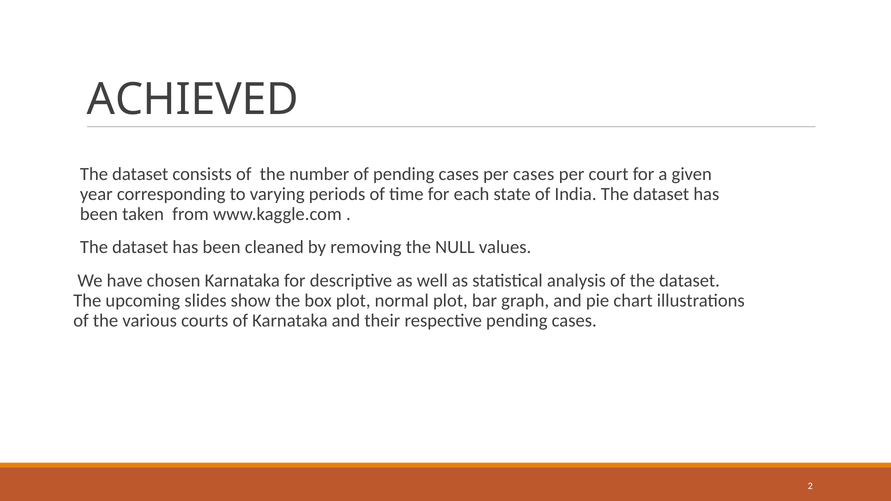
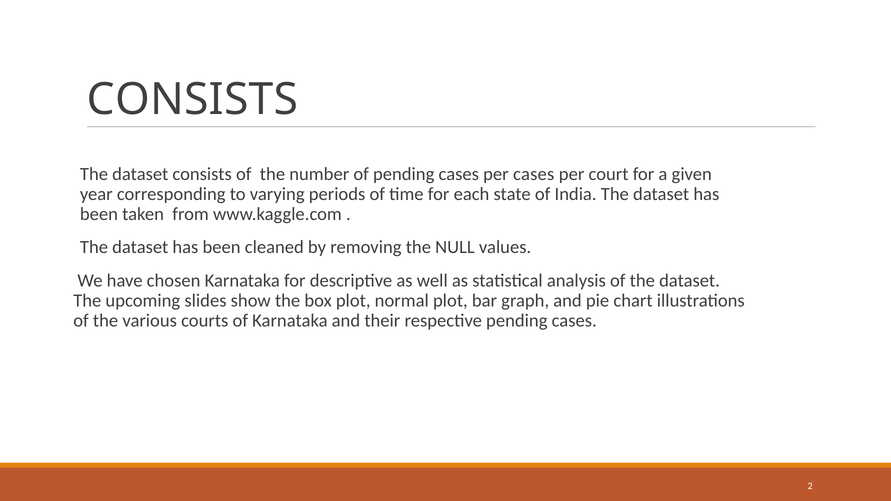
ACHIEVED at (193, 100): ACHIEVED -> CONSISTS
